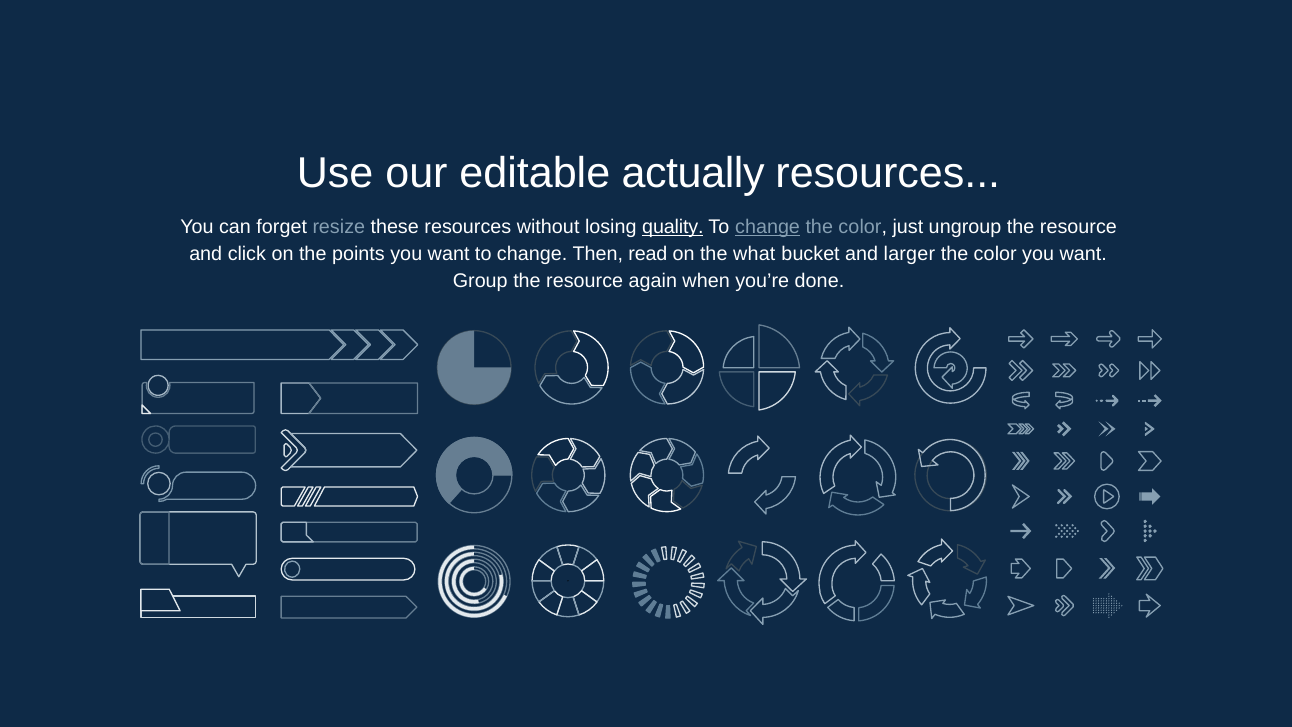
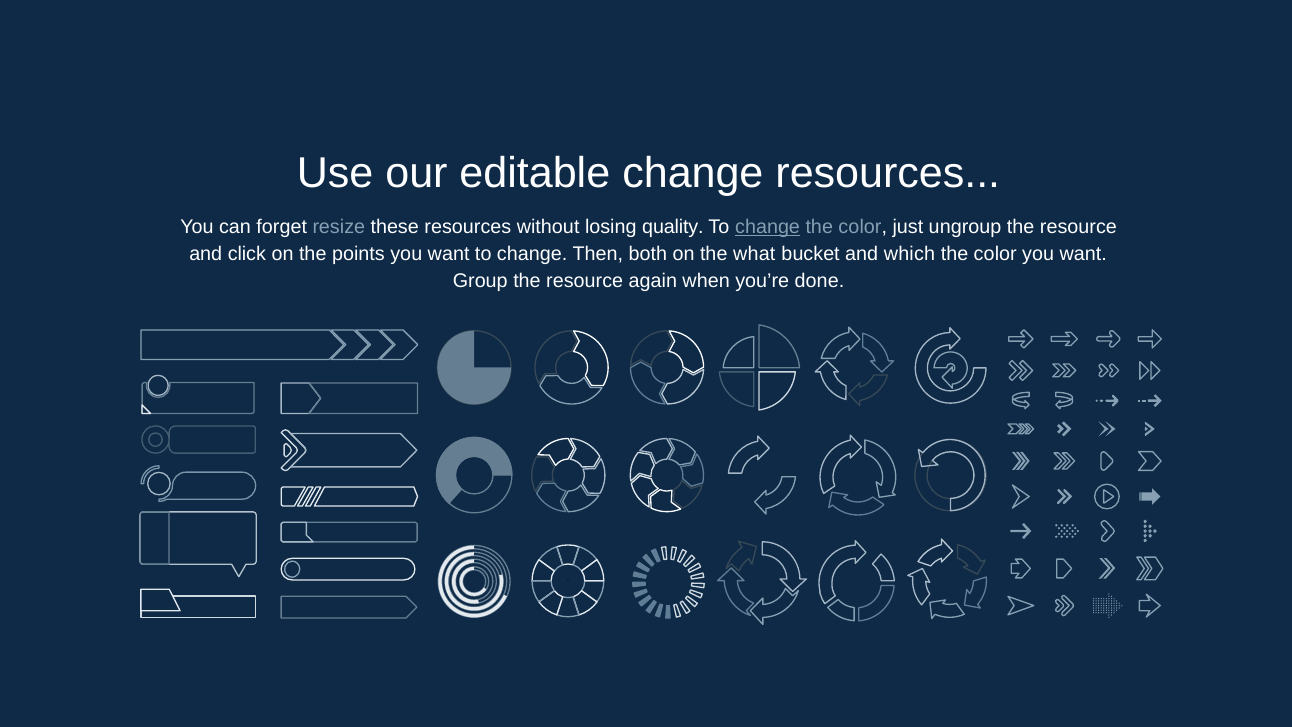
editable actually: actually -> change
quality underline: present -> none
read: read -> both
larger: larger -> which
